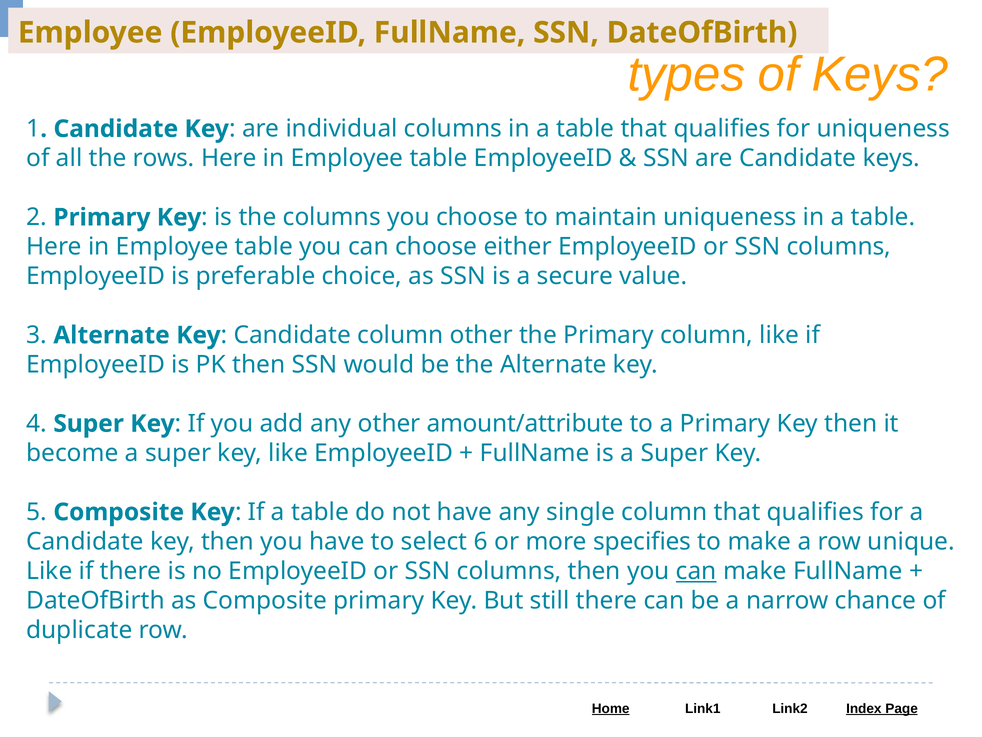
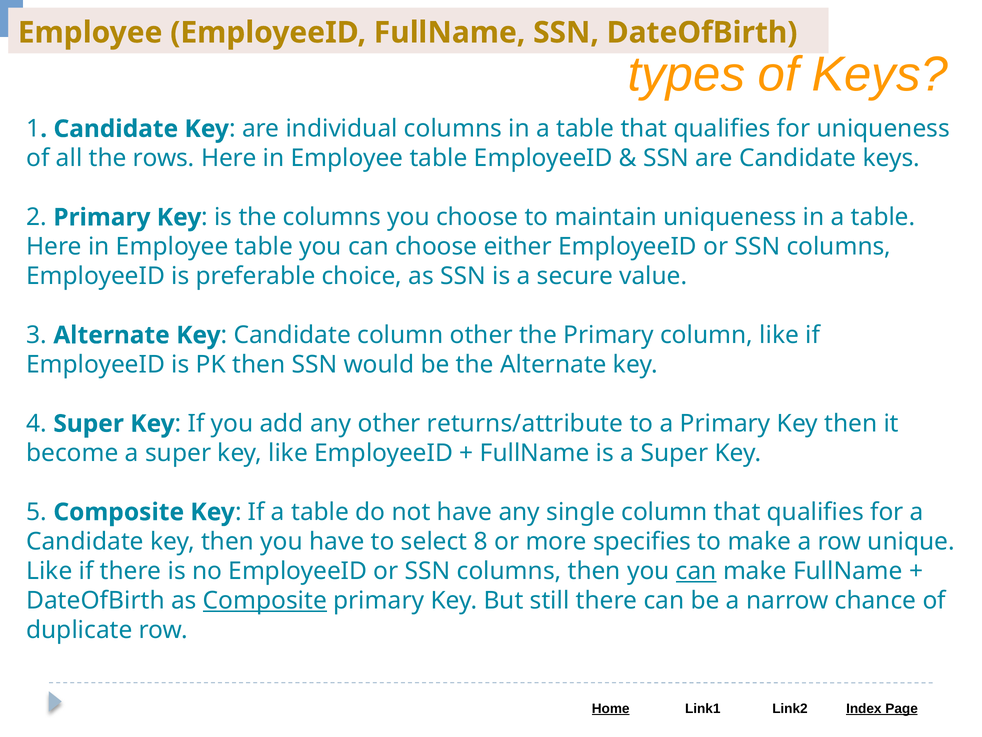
amount/attribute: amount/attribute -> returns/attribute
6: 6 -> 8
Composite at (265, 600) underline: none -> present
